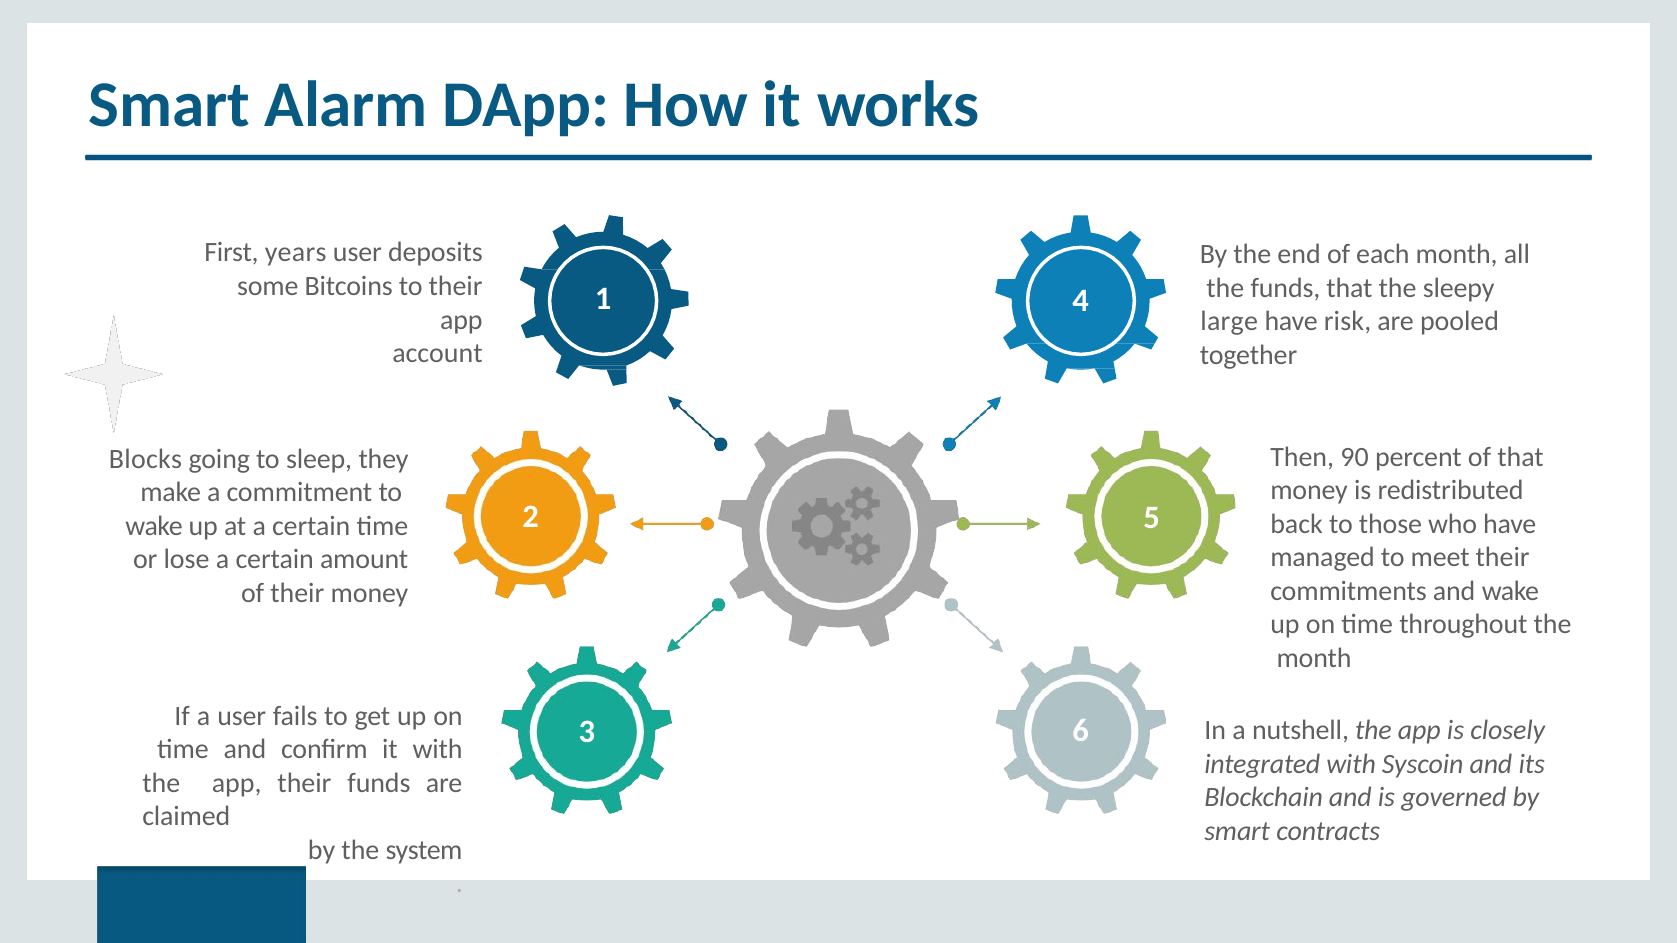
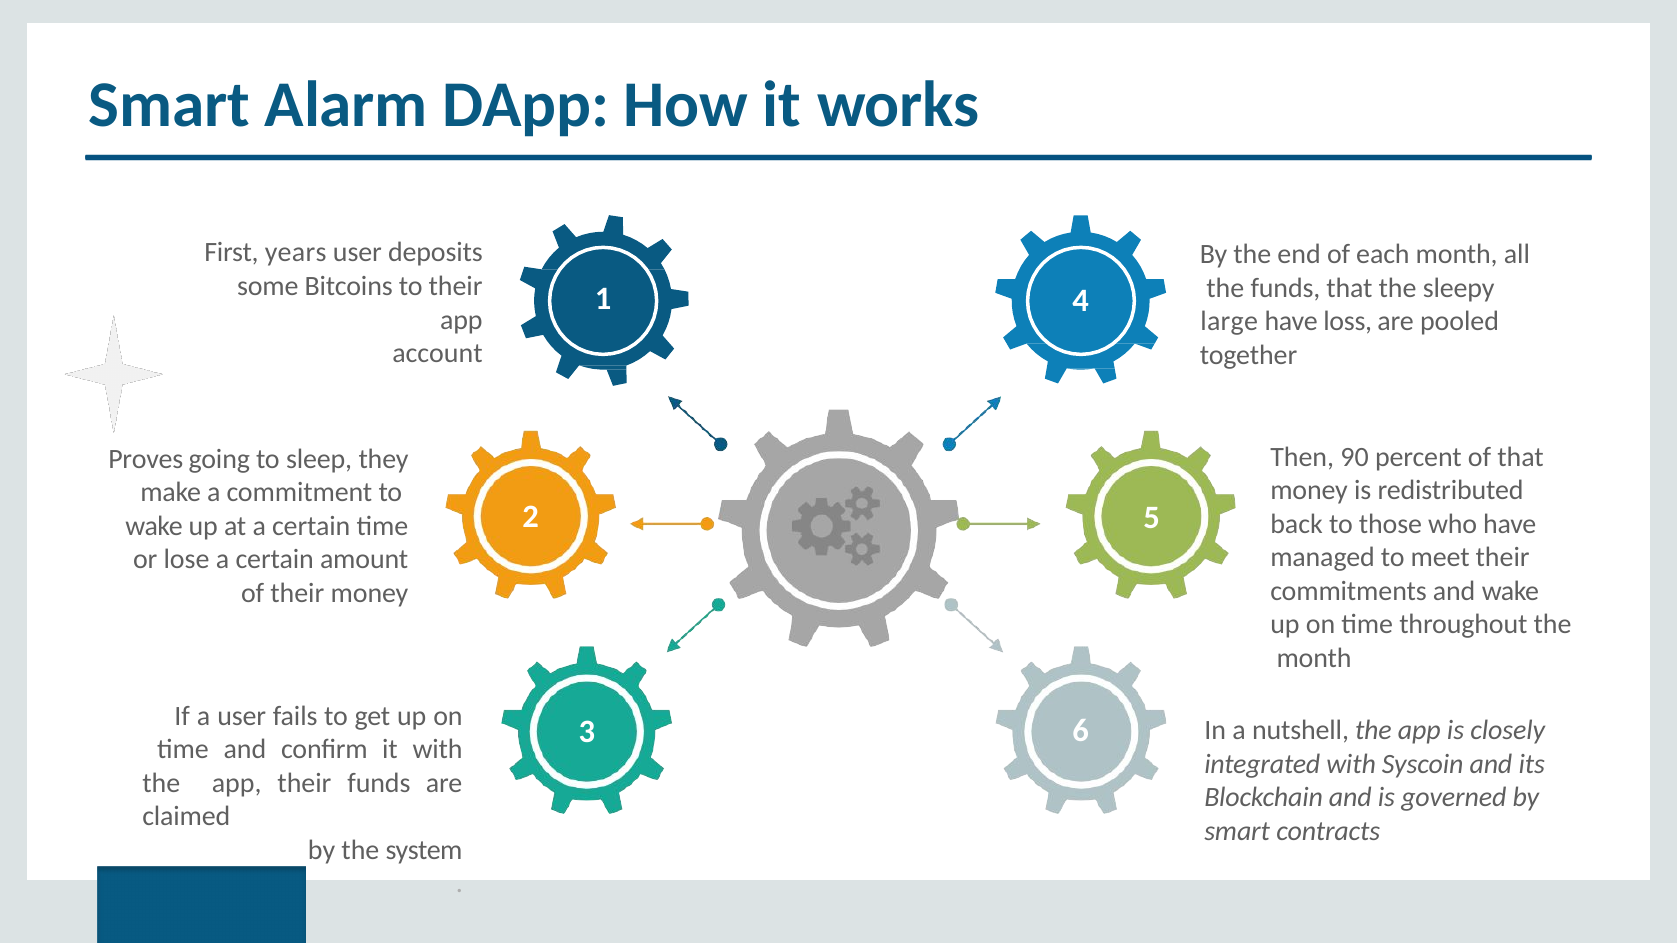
risk: risk -> loss
Blocks: Blocks -> Proves
